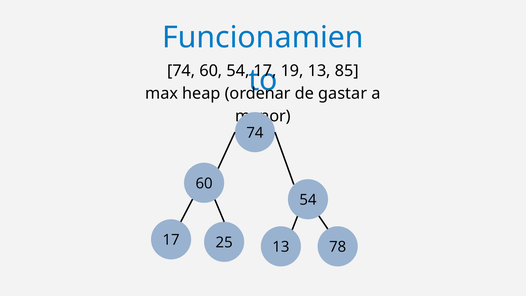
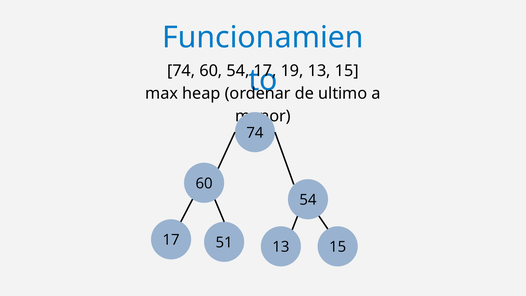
19 13 85: 85 -> 15
gastar: gastar -> ultimo
25: 25 -> 51
78 at (338, 247): 78 -> 15
